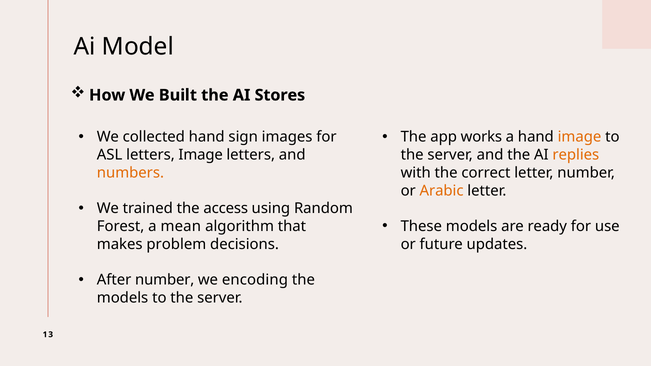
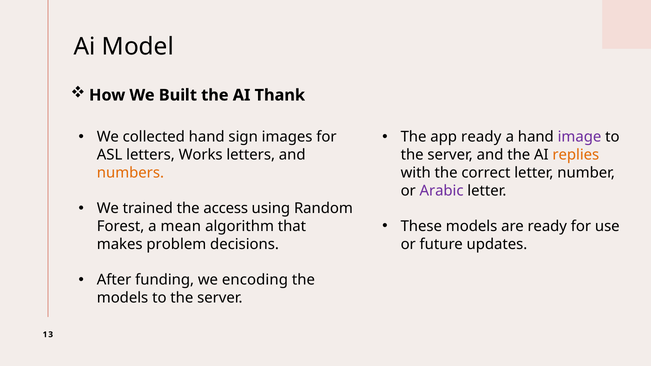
Stores: Stores -> Thank
app works: works -> ready
image at (579, 137) colour: orange -> purple
letters Image: Image -> Works
Arabic colour: orange -> purple
After number: number -> funding
